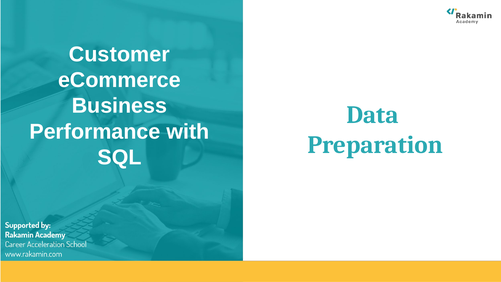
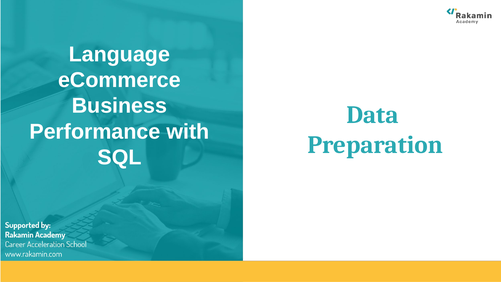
Customer: Customer -> Language
